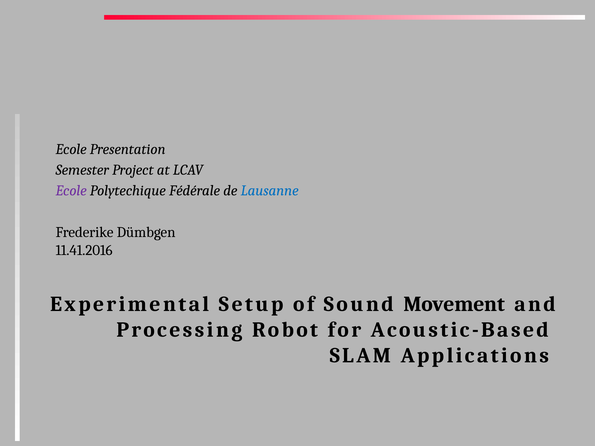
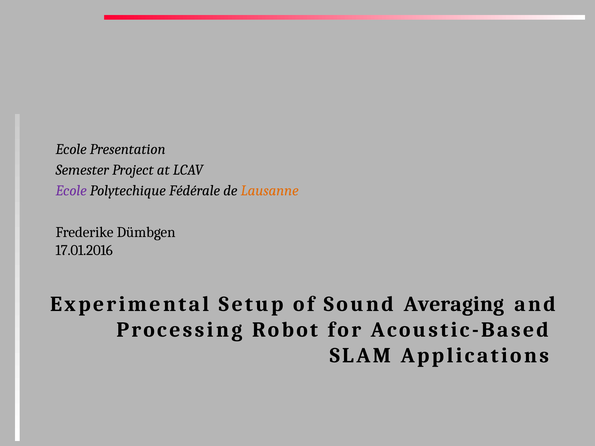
Lausanne colour: blue -> orange
11.41.2016: 11.41.2016 -> 17.01.2016
Movement: Movement -> Averaging
